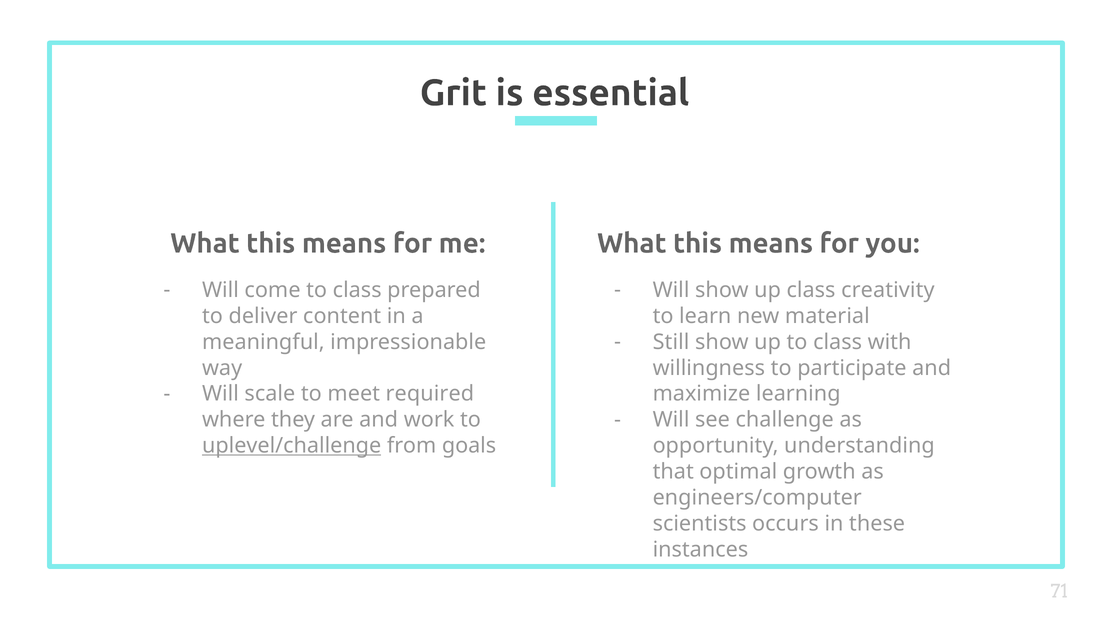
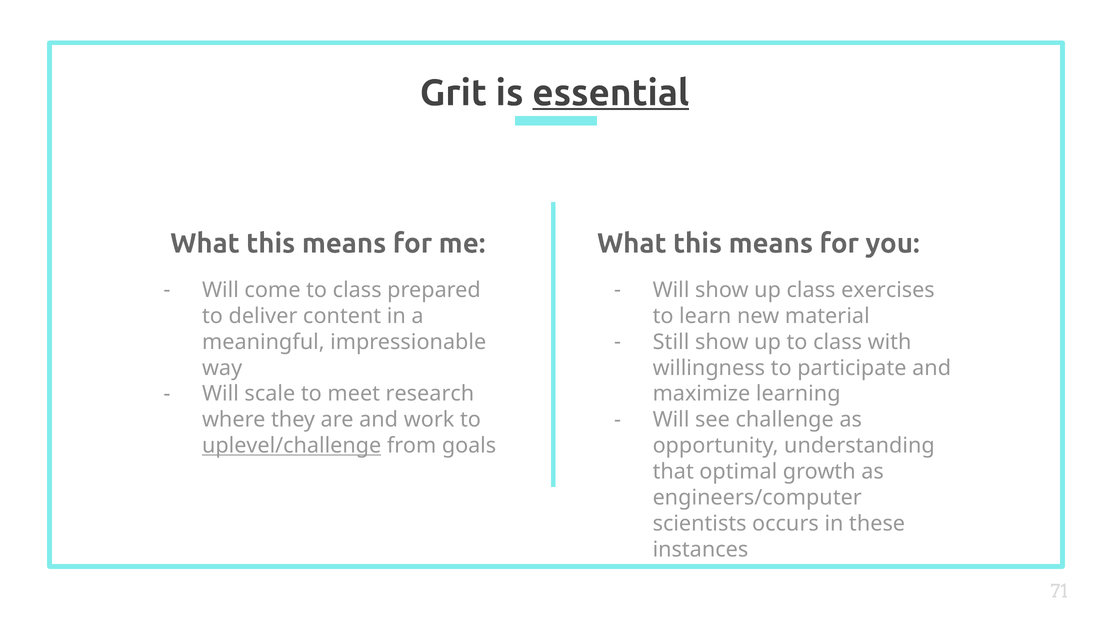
essential underline: none -> present
creativity: creativity -> exercises
required: required -> research
